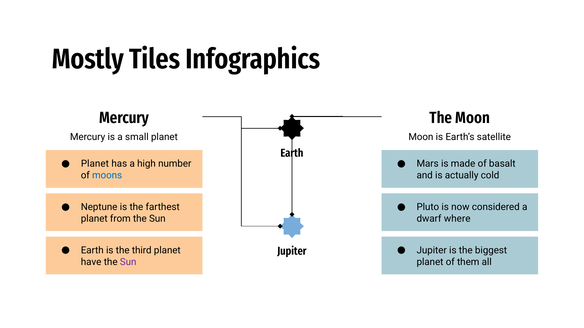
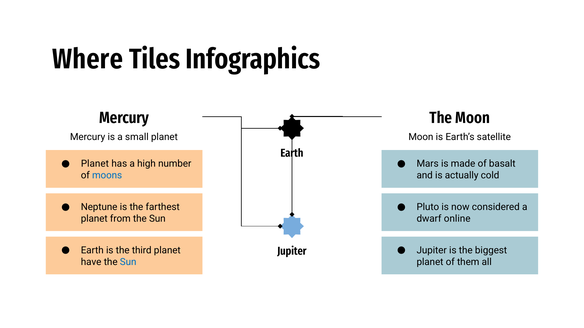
Mostly: Mostly -> Where
where: where -> online
Sun at (128, 262) colour: purple -> blue
